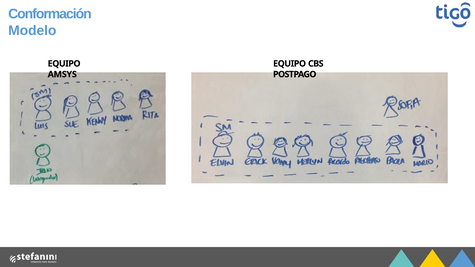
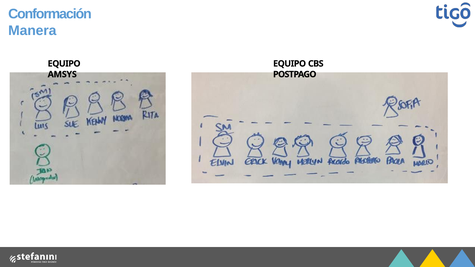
Modelo: Modelo -> Manera
